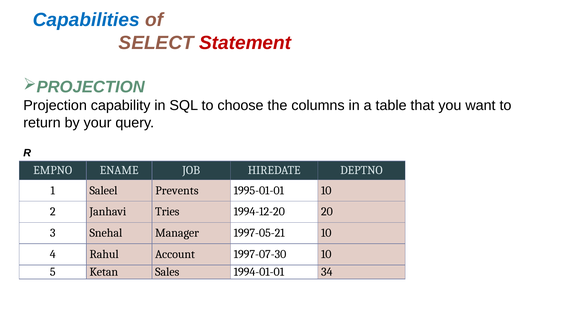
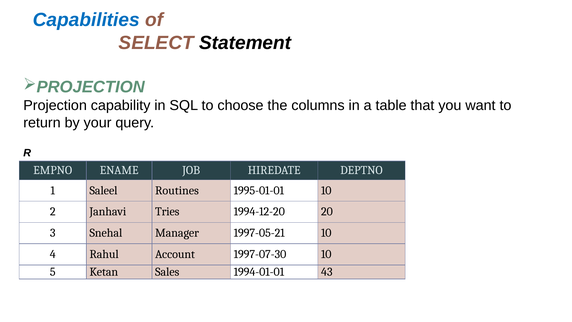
Statement colour: red -> black
Prevents: Prevents -> Routines
34: 34 -> 43
